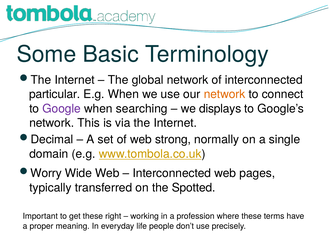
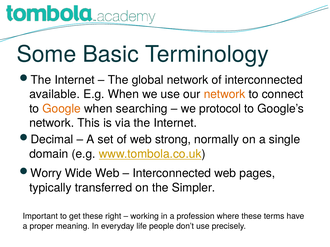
particular: particular -> available
Google colour: purple -> orange
displays: displays -> protocol
Spotted: Spotted -> Simpler
